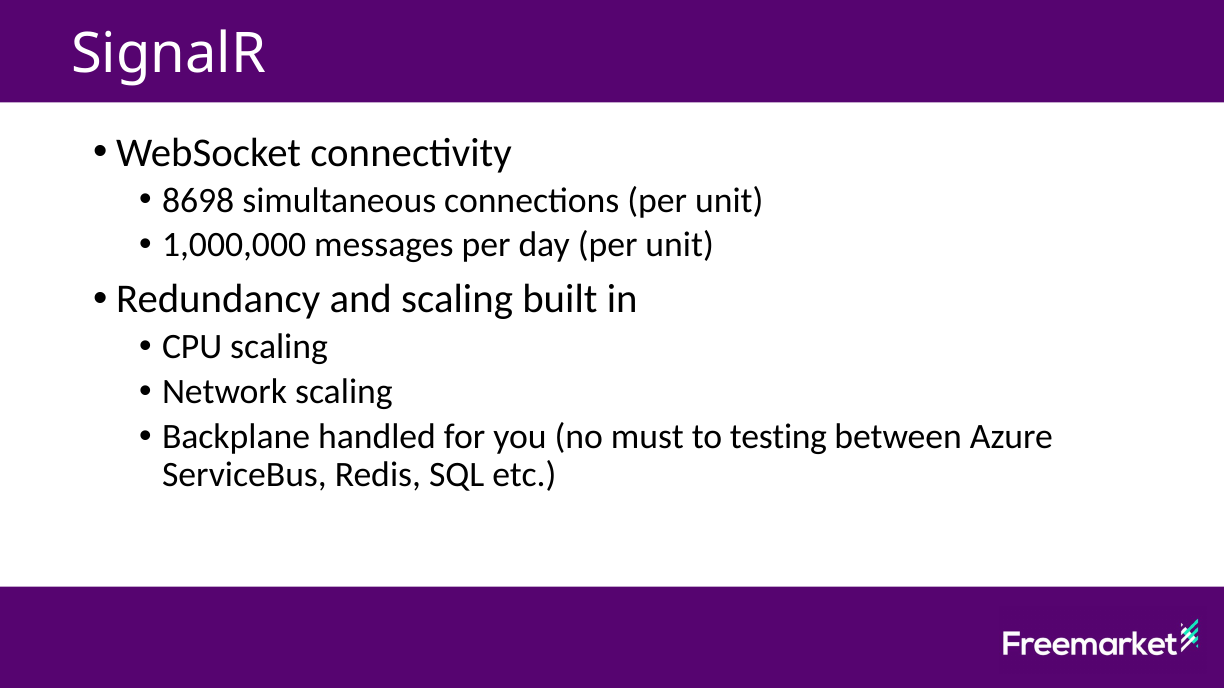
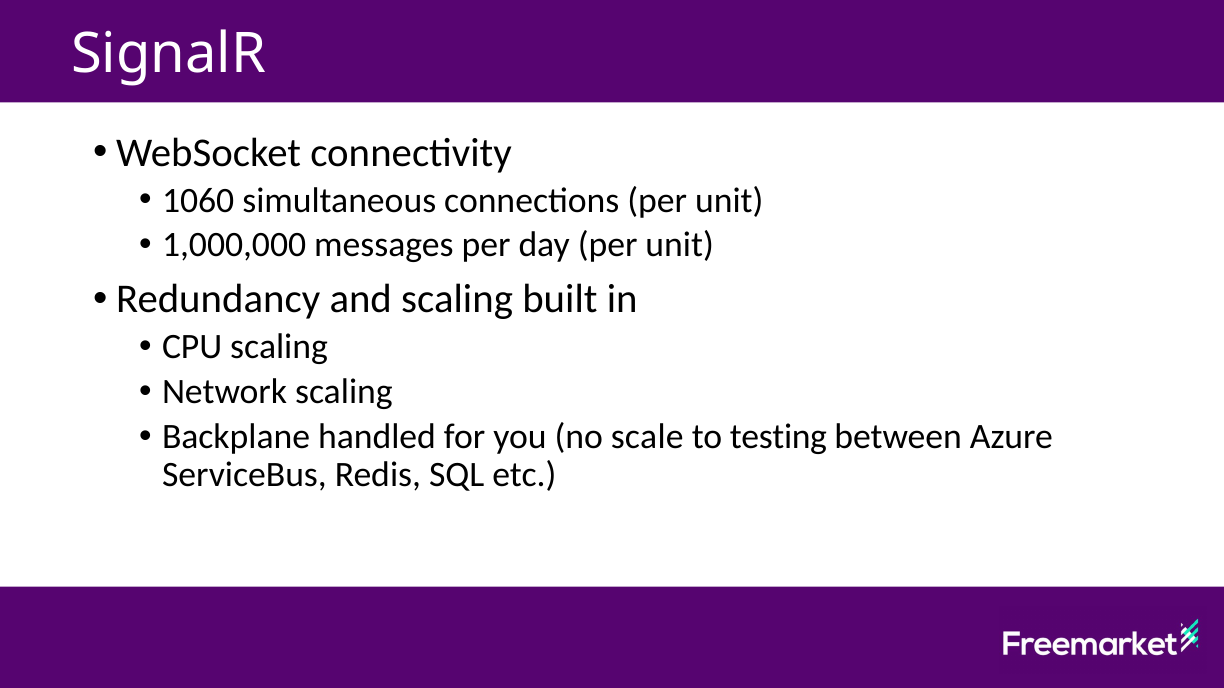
8698: 8698 -> 1060
must: must -> scale
